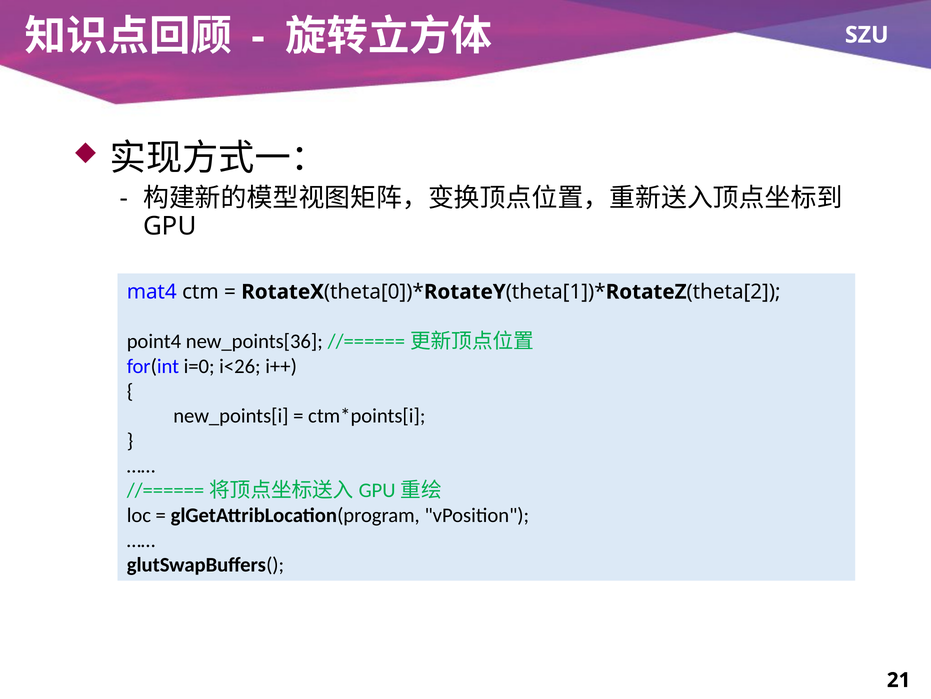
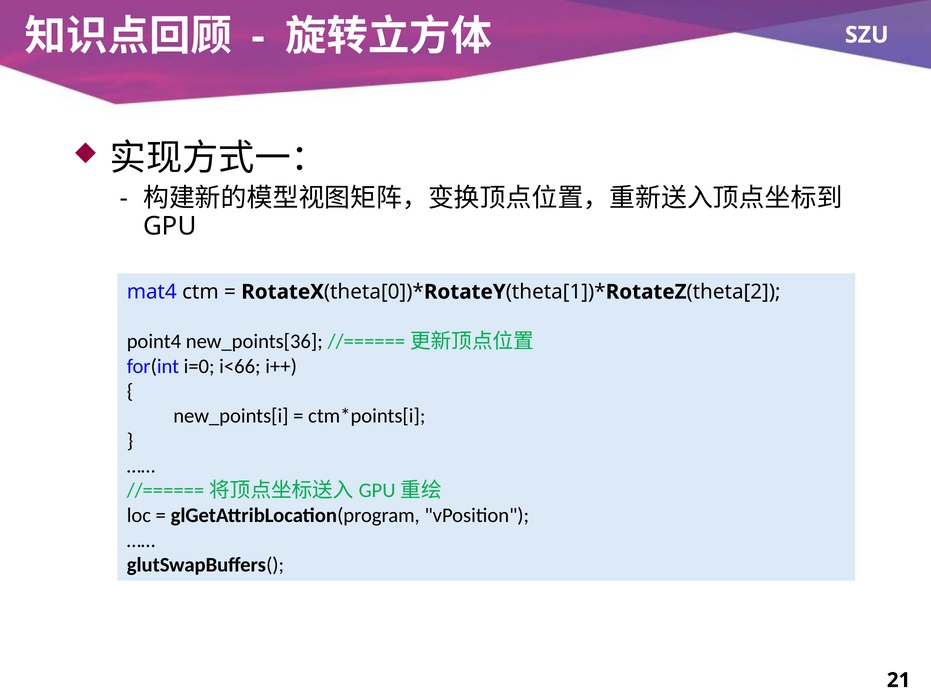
i<26: i<26 -> i<66
